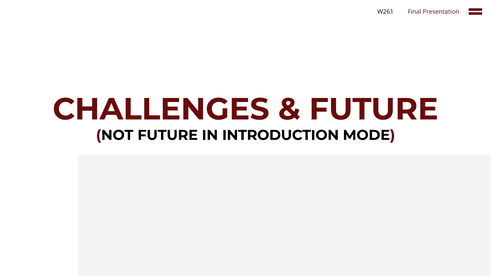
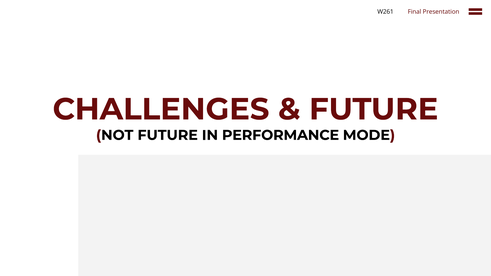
INTRODUCTION: INTRODUCTION -> PERFORMANCE
